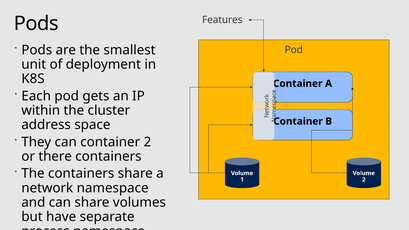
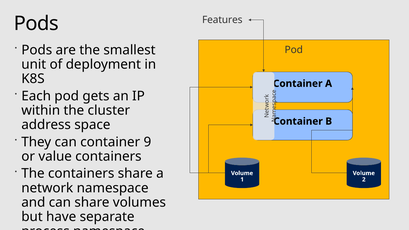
container 2: 2 -> 9
there: there -> value
